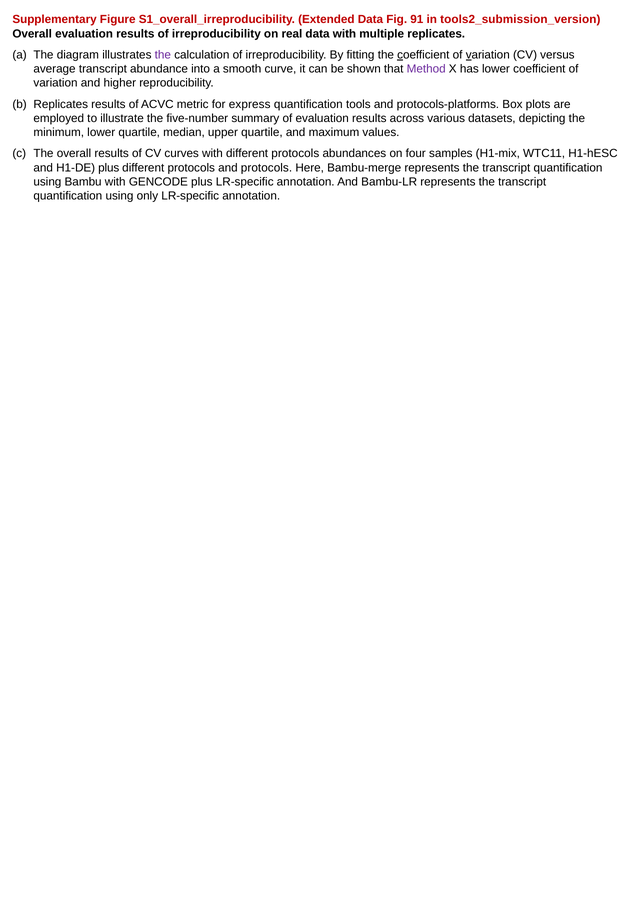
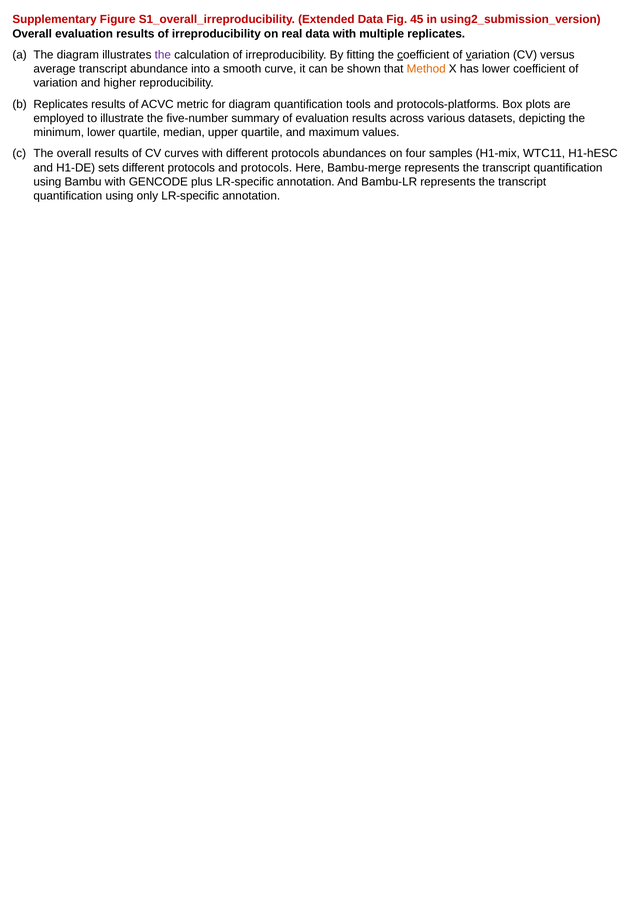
91: 91 -> 45
tools2_submission_version: tools2_submission_version -> using2_submission_version
Method colour: purple -> orange
for express: express -> diagram
H1-DE plus: plus -> sets
